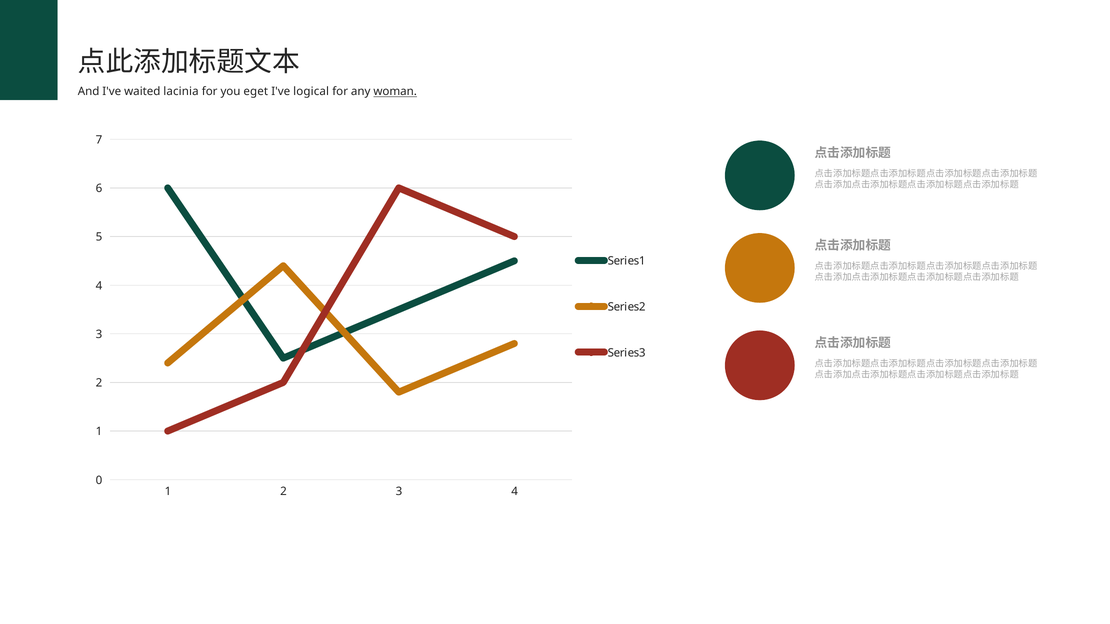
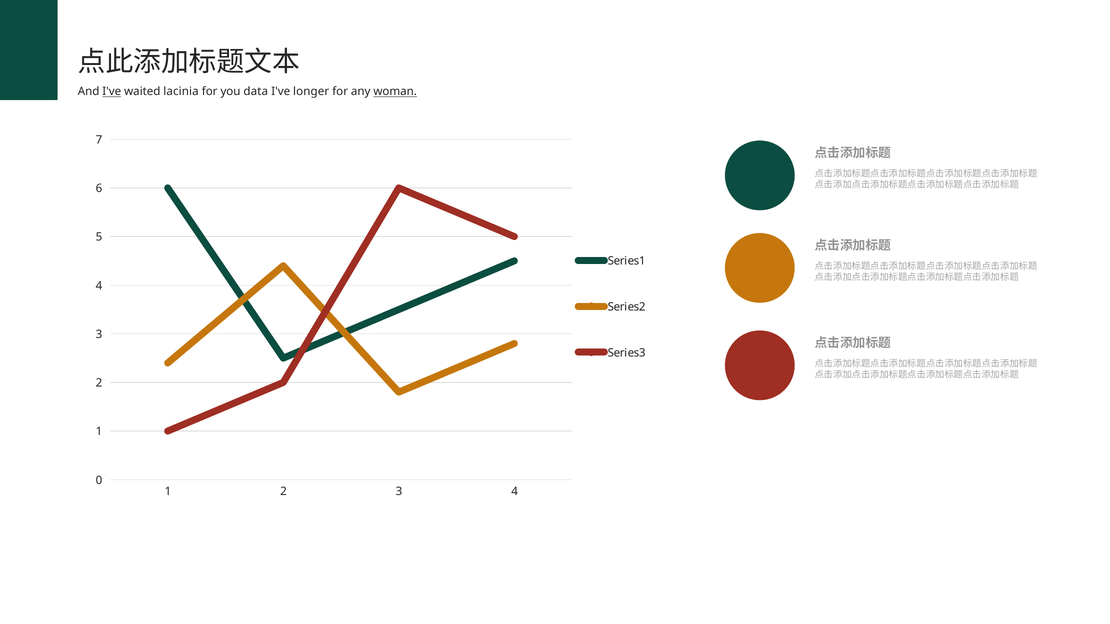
I've at (112, 92) underline: none -> present
eget: eget -> data
logical: logical -> longer
